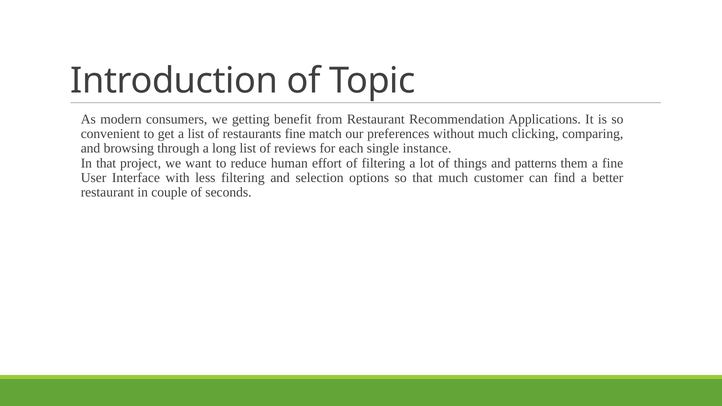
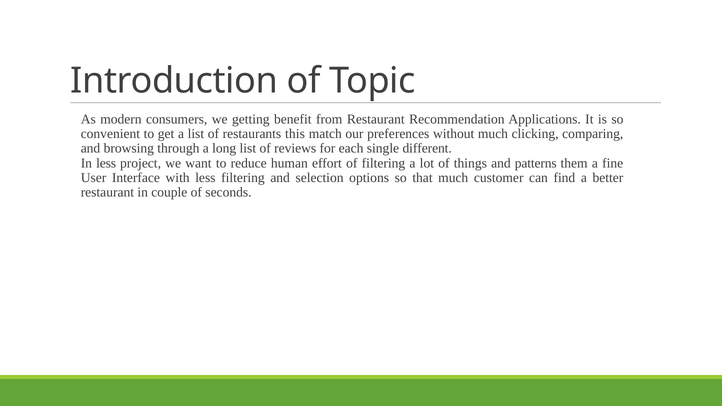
restaurants fine: fine -> this
instance: instance -> different
In that: that -> less
